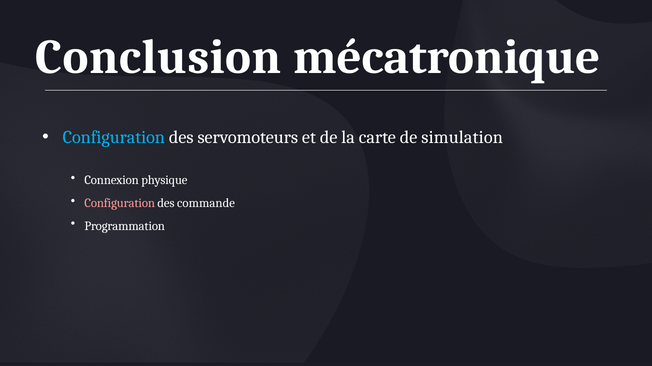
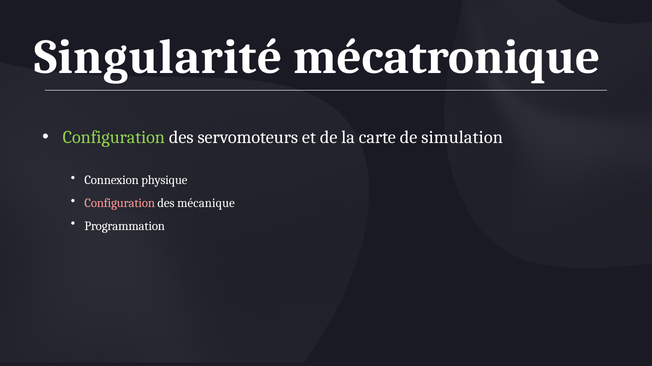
Conclusion: Conclusion -> Singularité
Configuration at (114, 137) colour: light blue -> light green
commande: commande -> mécanique
